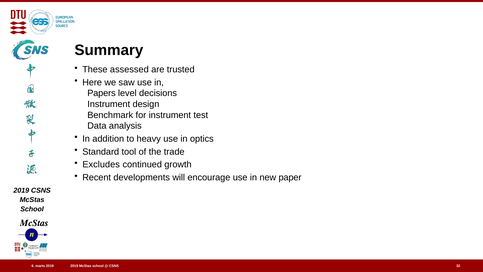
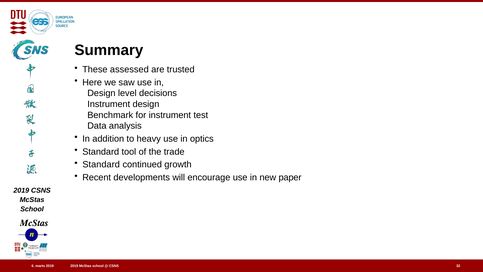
Papers at (101, 93): Papers -> Design
Excludes at (101, 165): Excludes -> Standard
